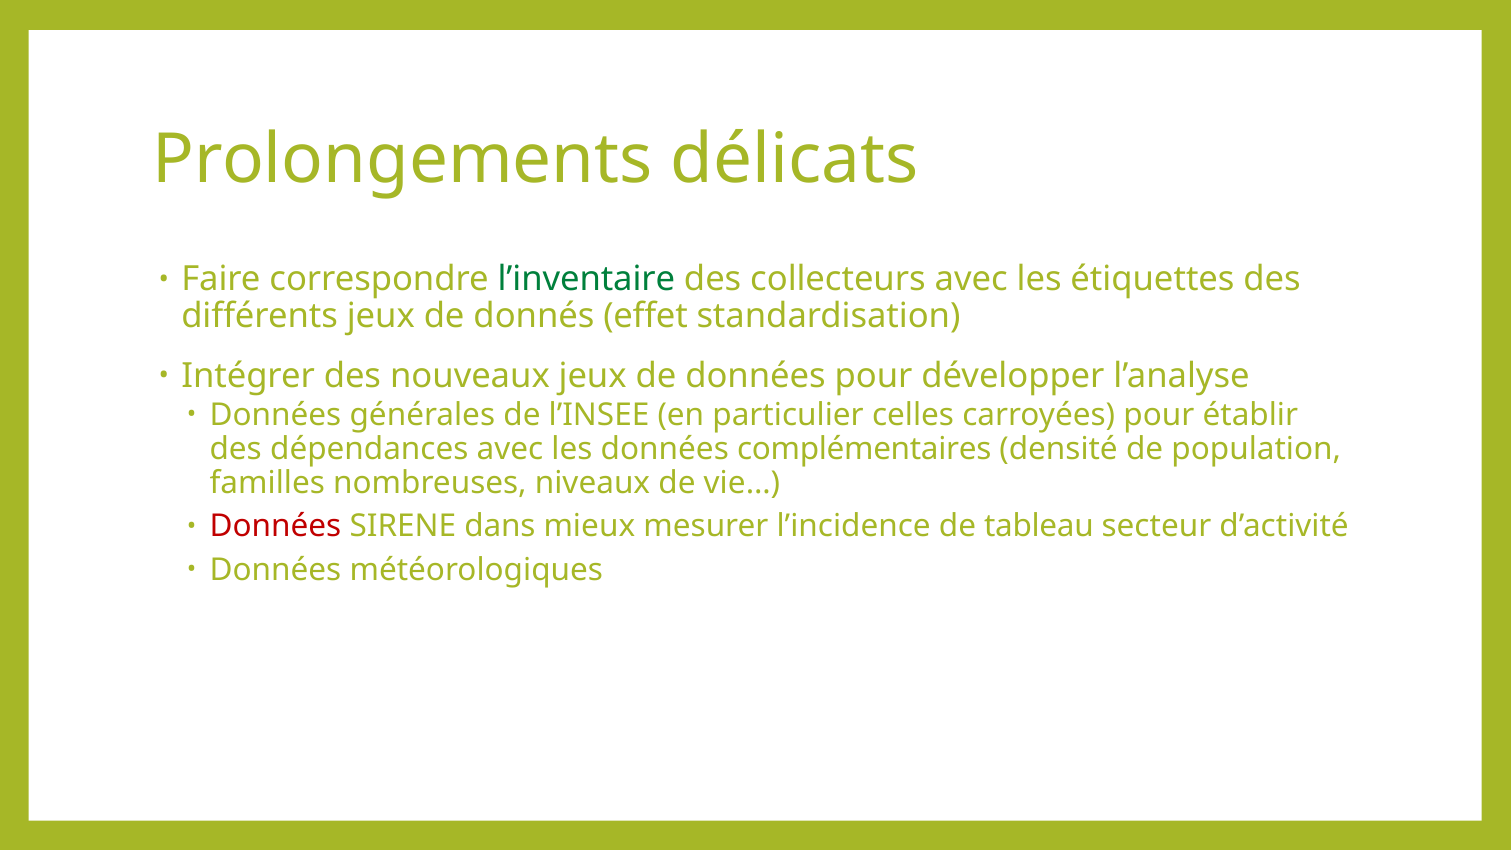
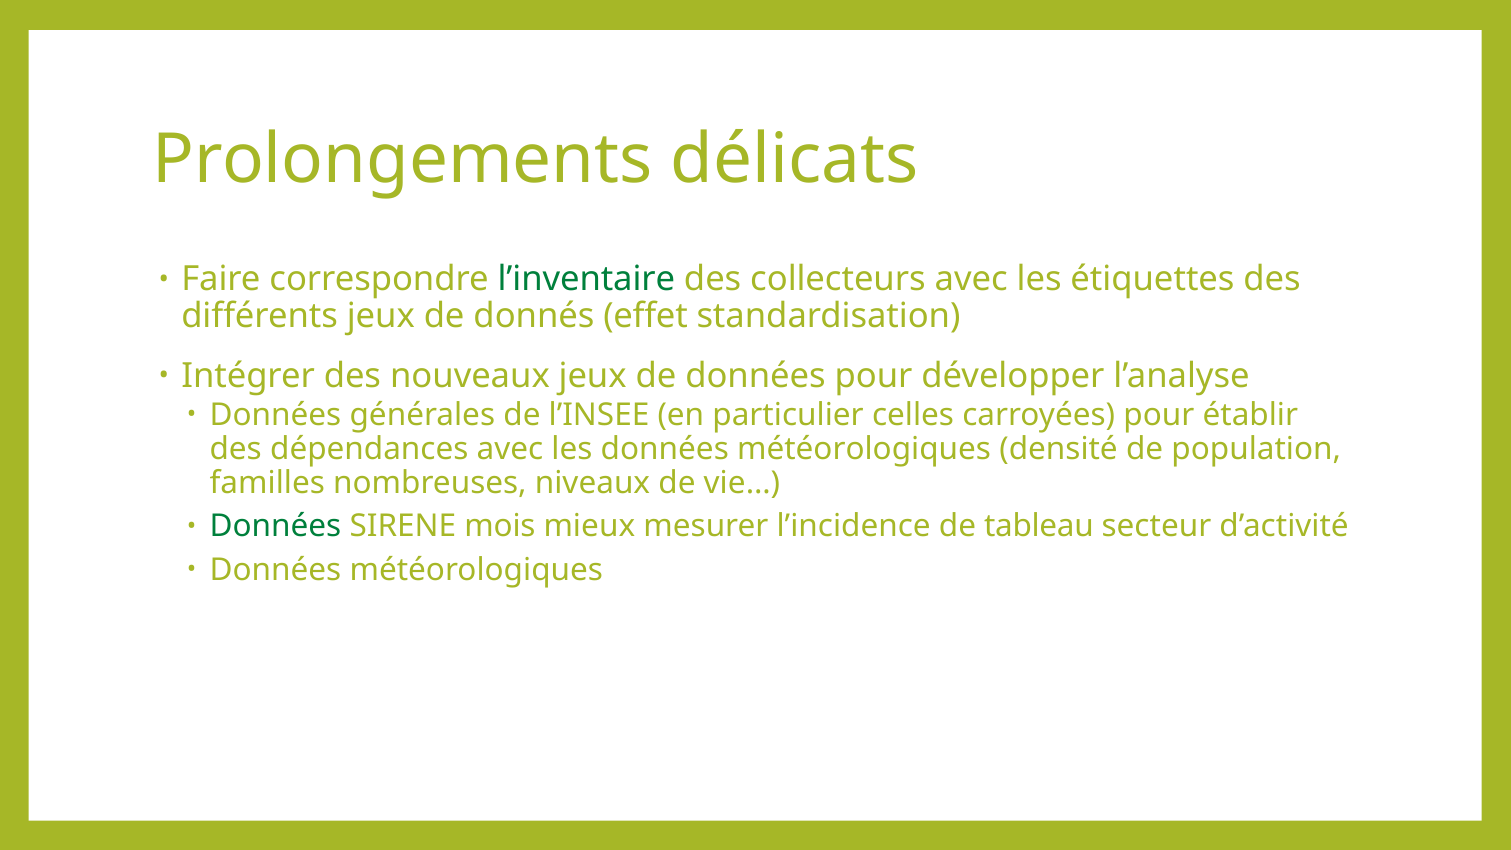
les données complémentaires: complémentaires -> météorologiques
Données at (275, 526) colour: red -> green
dans: dans -> mois
